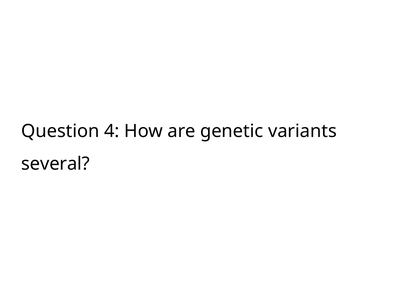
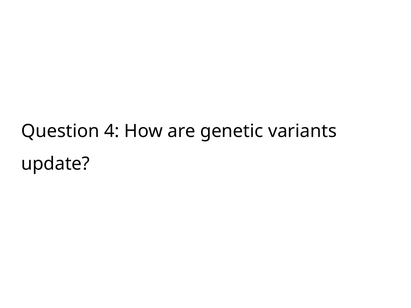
several: several -> update
